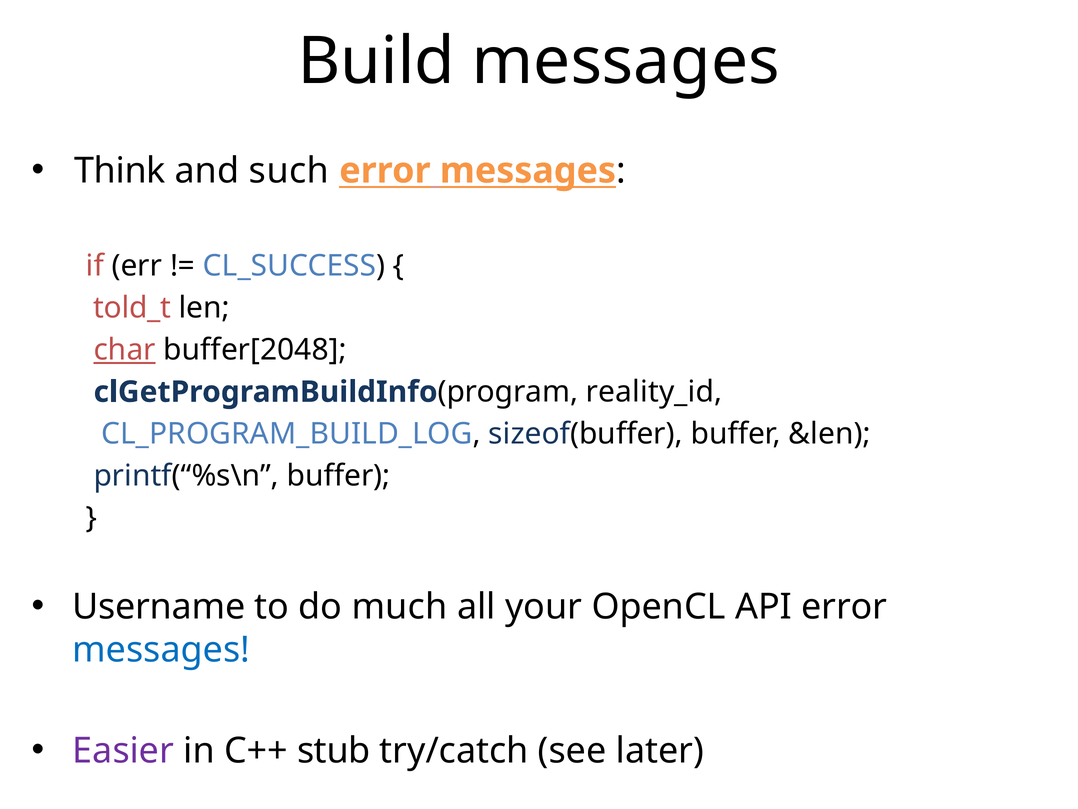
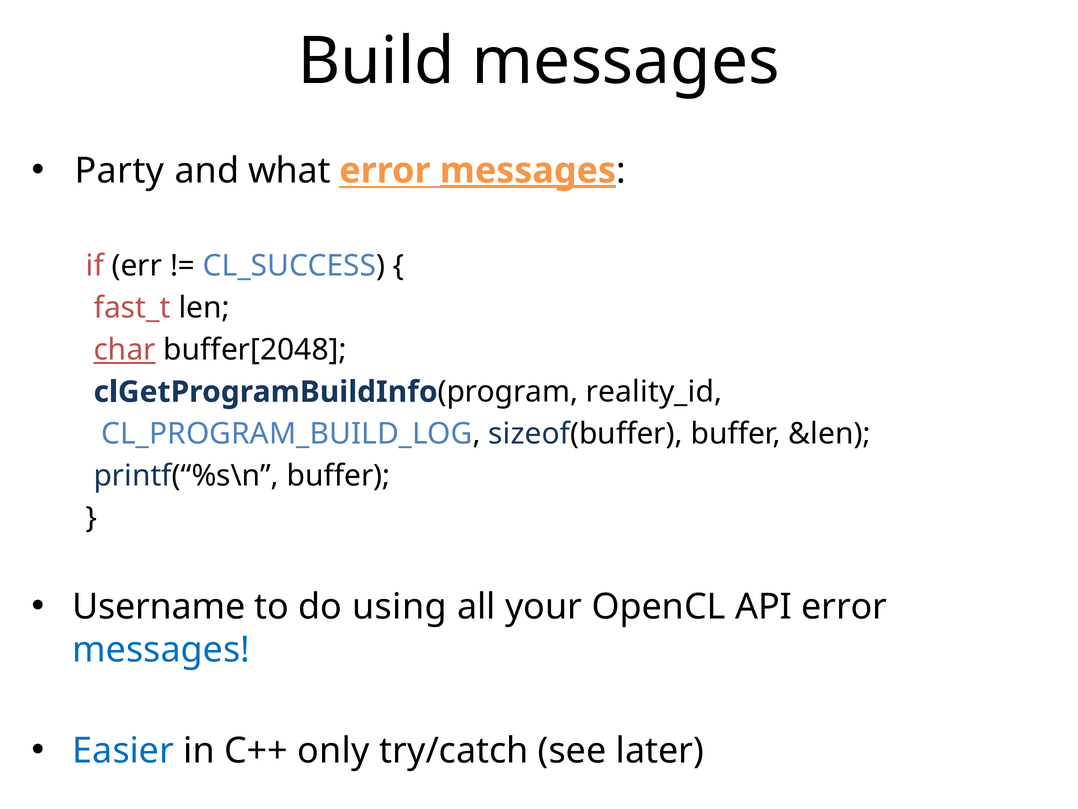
Think: Think -> Party
such: such -> what
messages at (528, 171) underline: none -> present
told_t: told_t -> fast_t
much: much -> using
Easier colour: purple -> blue
stub: stub -> only
